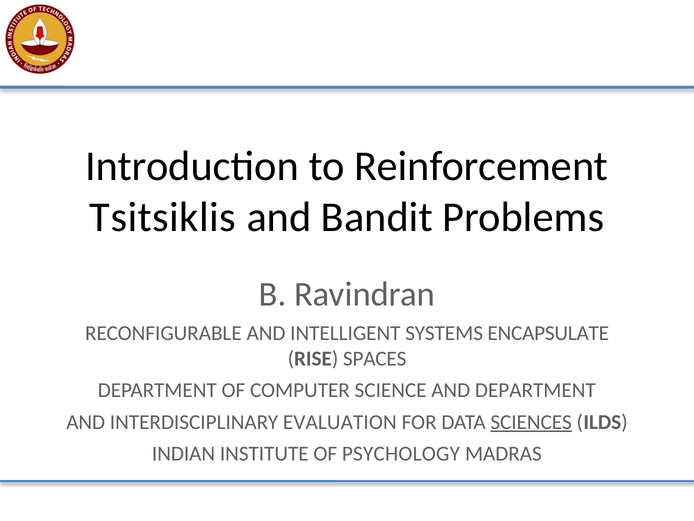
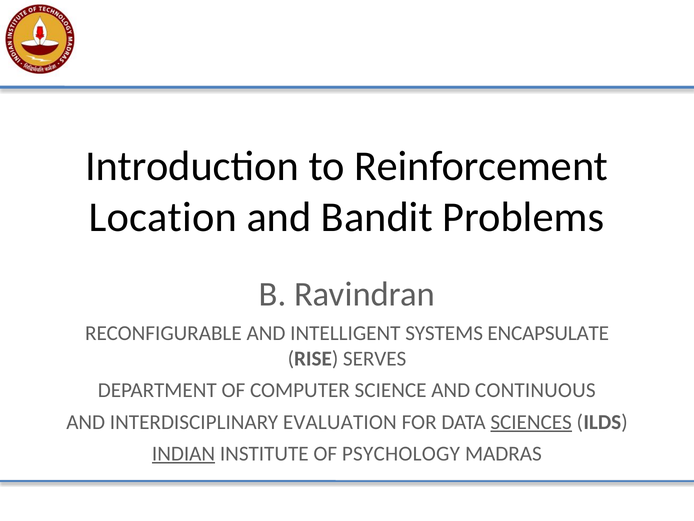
Tsitsiklis: Tsitsiklis -> Location
SPACES: SPACES -> SERVES
AND DEPARTMENT: DEPARTMENT -> CONTINUOUS
INDIAN underline: none -> present
